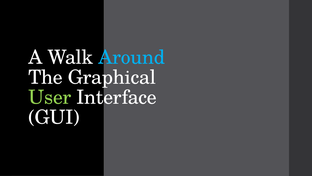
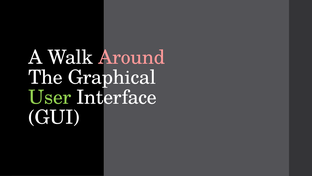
Around colour: light blue -> pink
